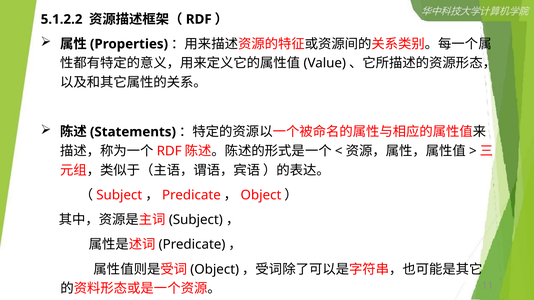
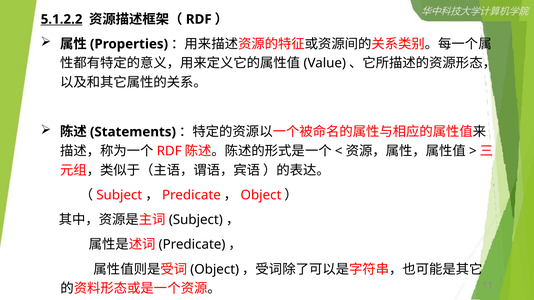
5.1.2.2 underline: none -> present
